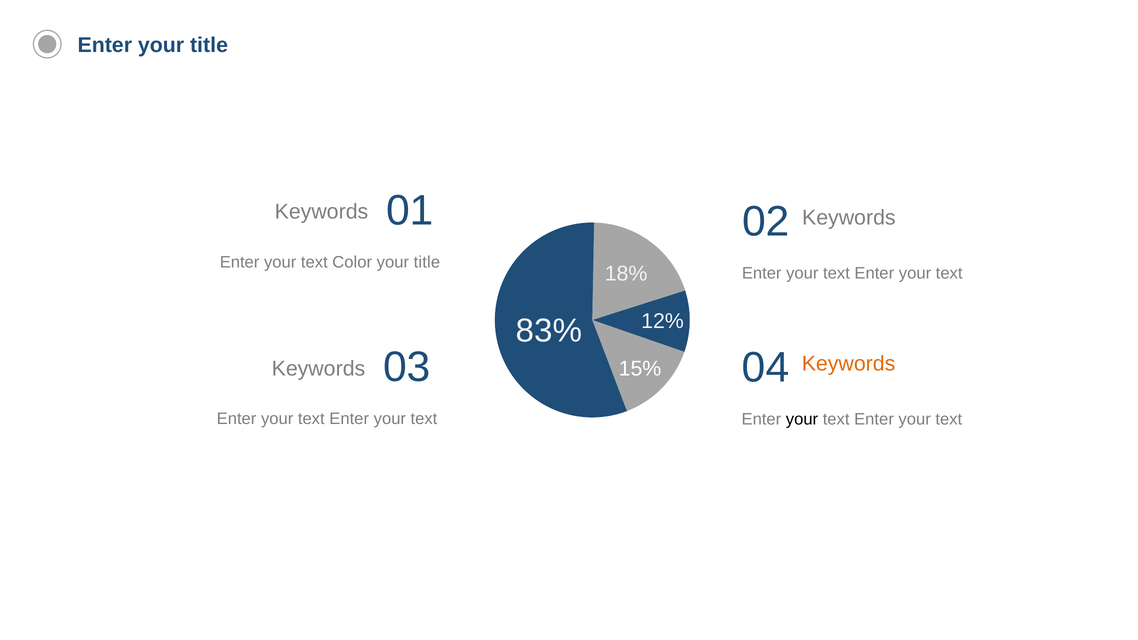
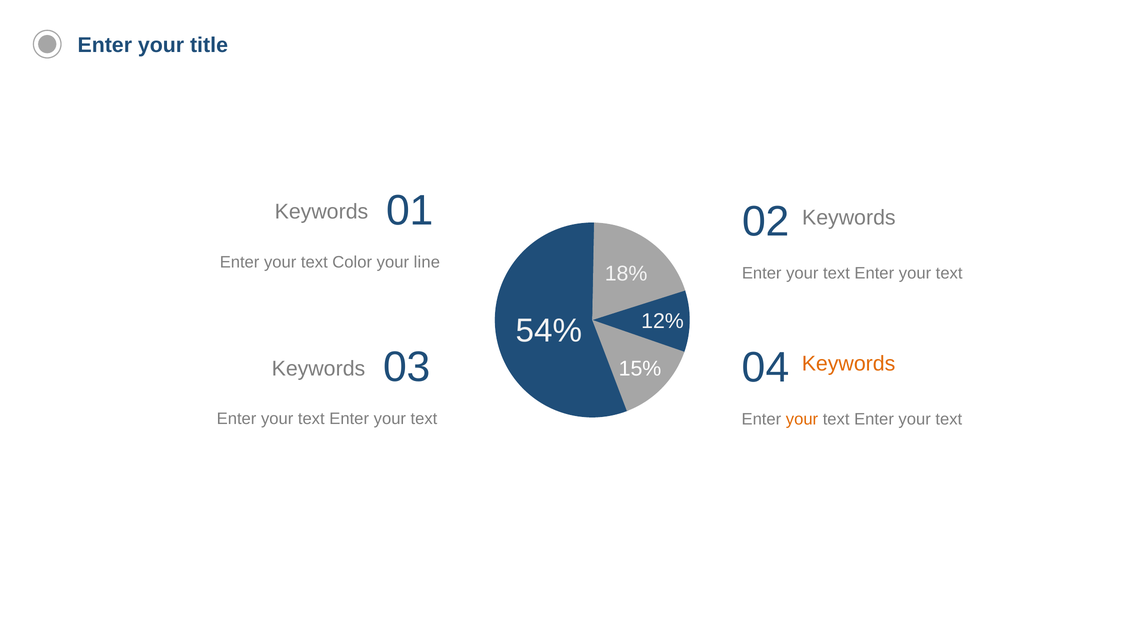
title at (427, 262): title -> line
83%: 83% -> 54%
your at (802, 419) colour: black -> orange
